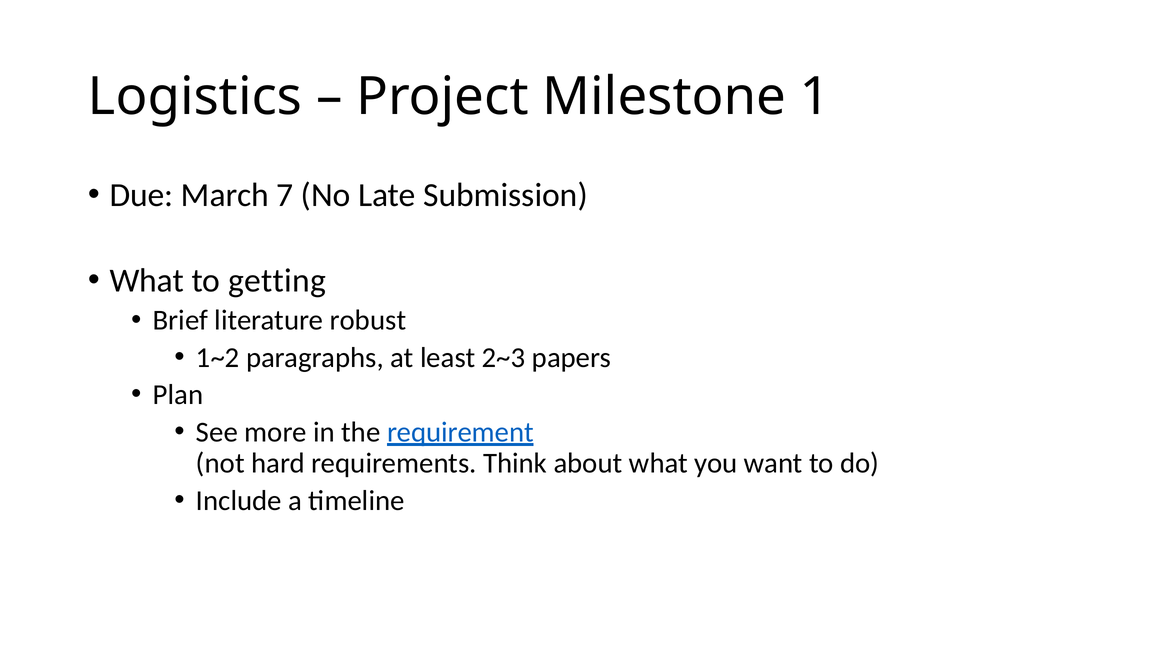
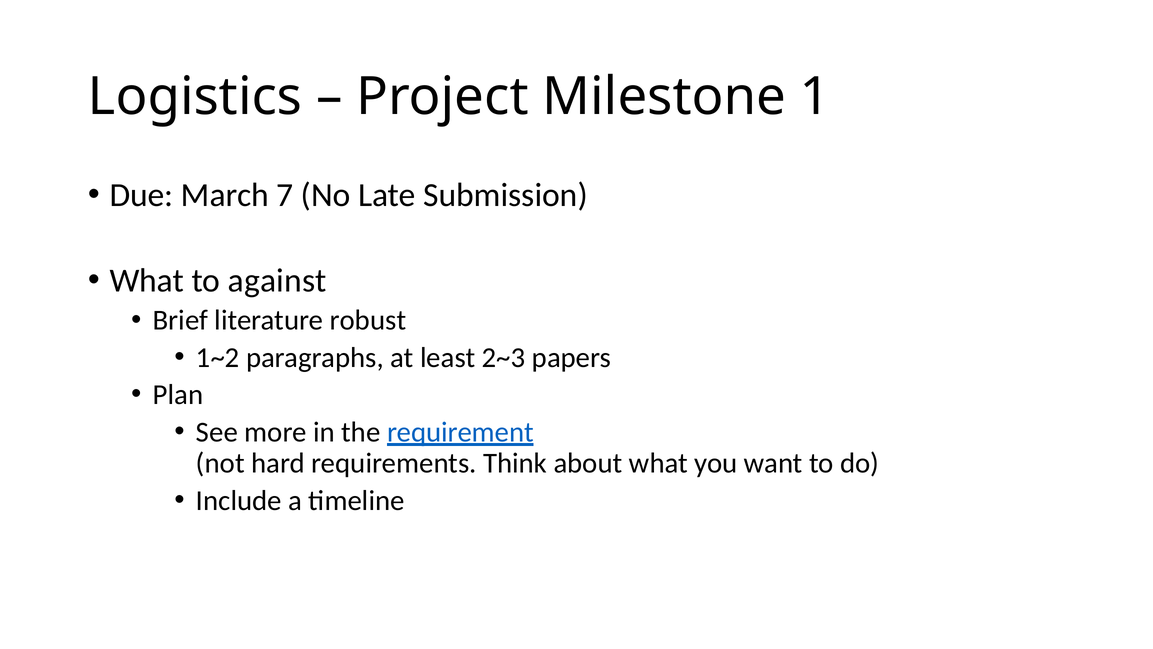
getting: getting -> against
